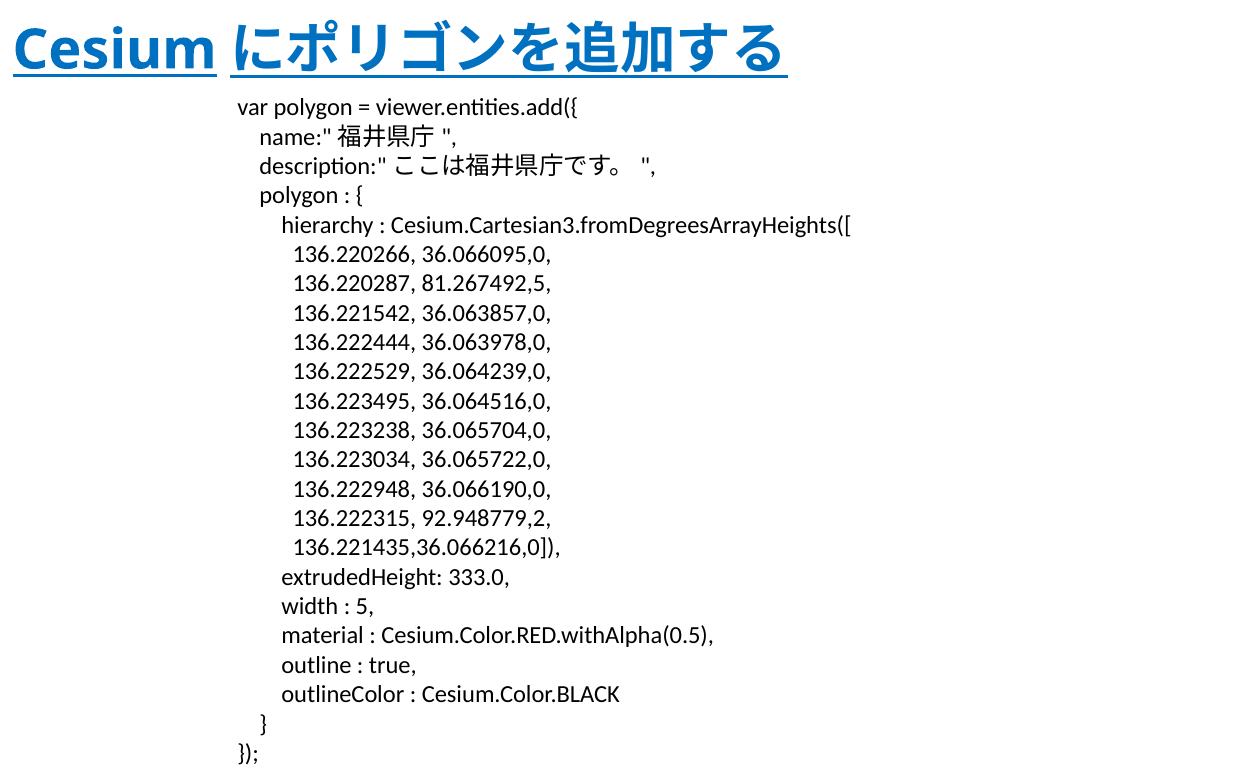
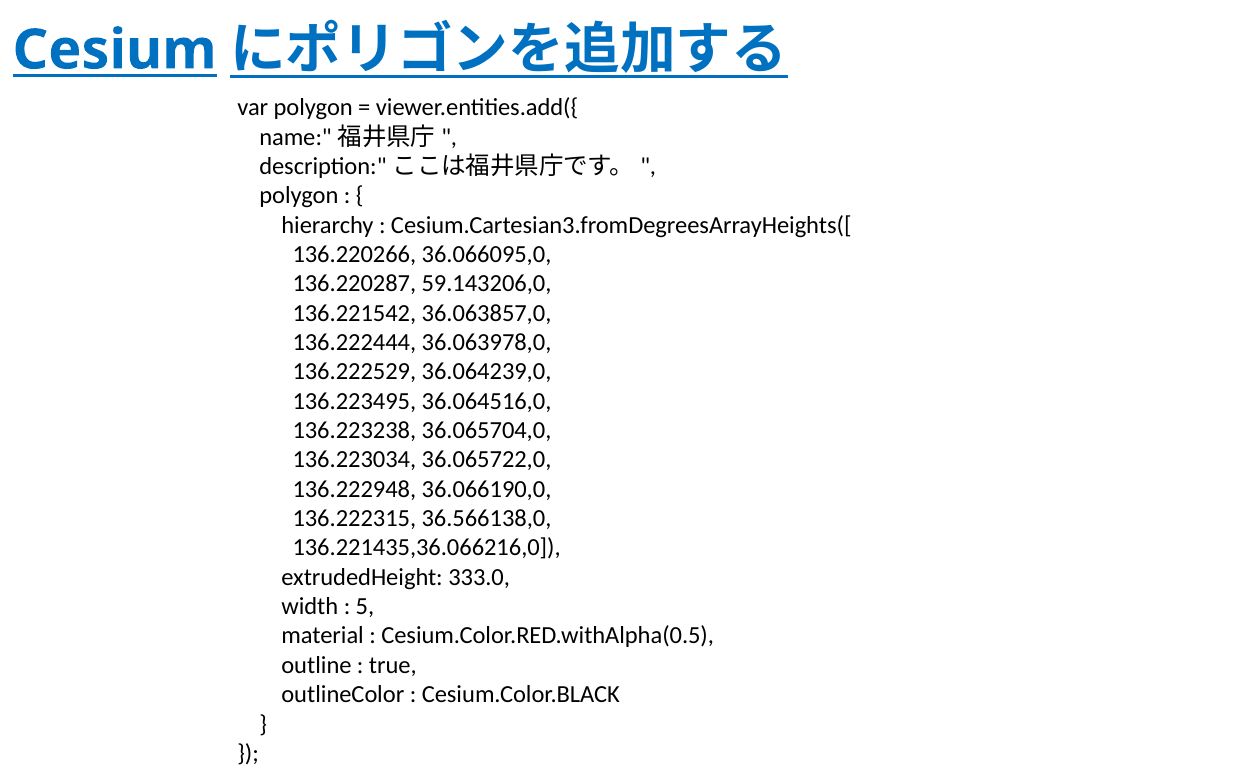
81.267492,5: 81.267492,5 -> 59.143206,0
92.948779,2: 92.948779,2 -> 36.566138,0
